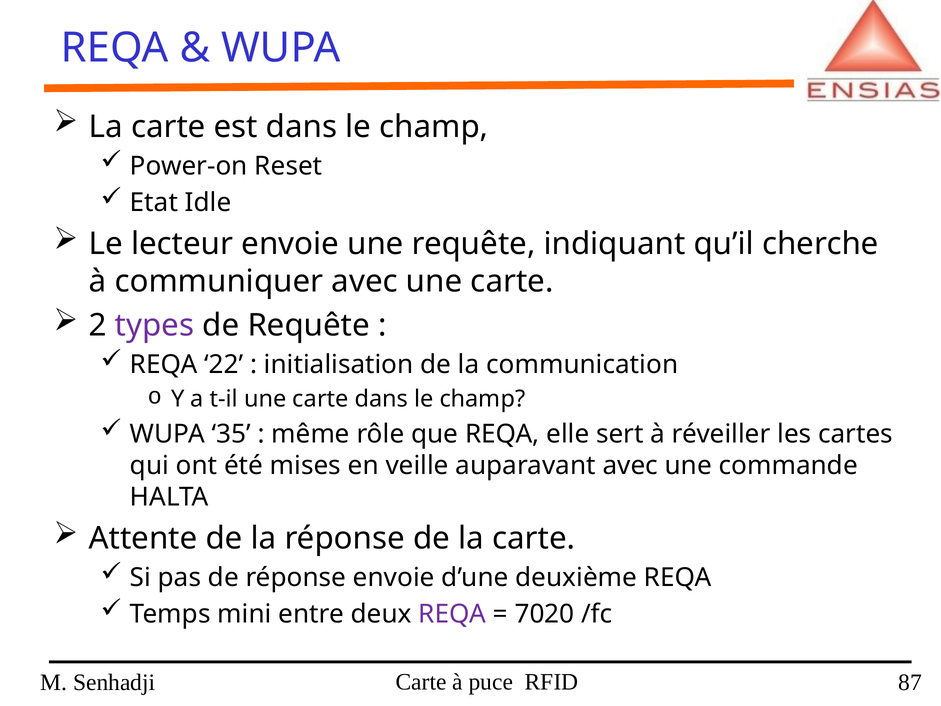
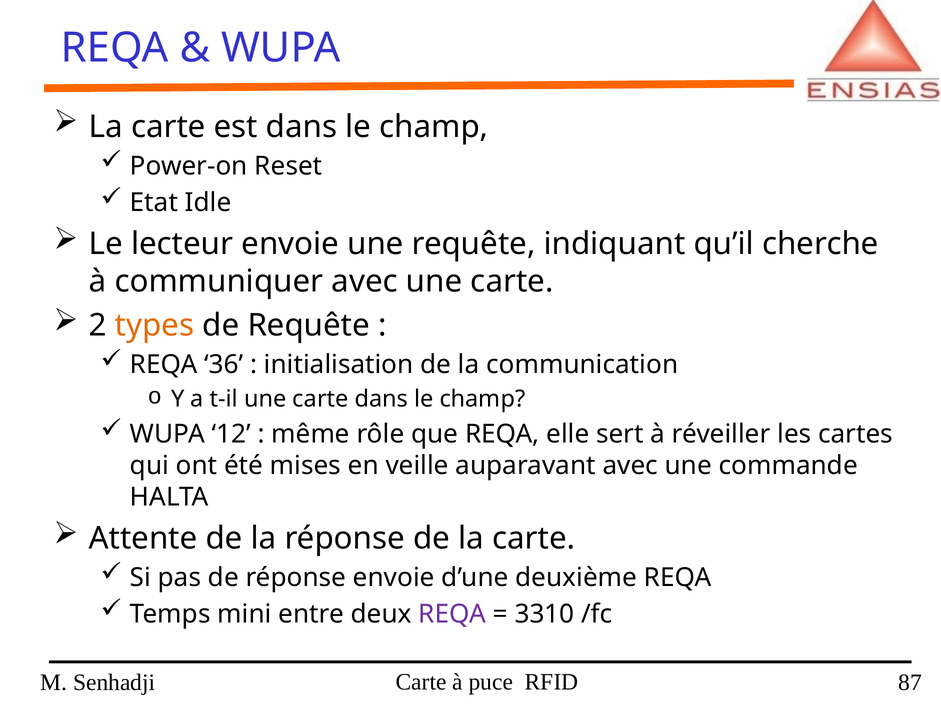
types colour: purple -> orange
22: 22 -> 36
35: 35 -> 12
7020: 7020 -> 3310
